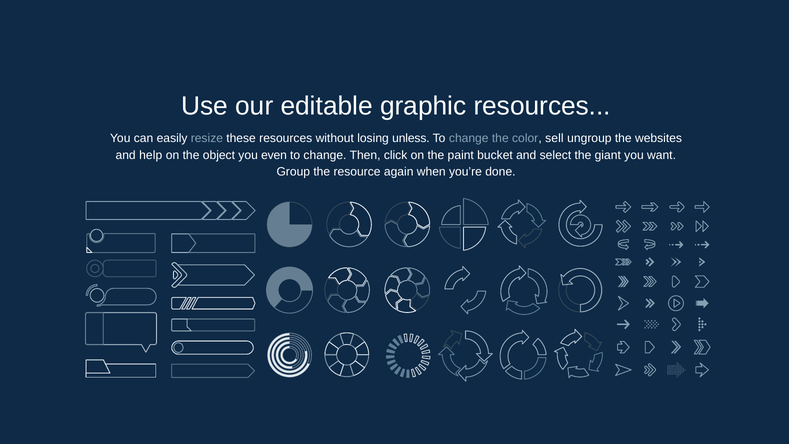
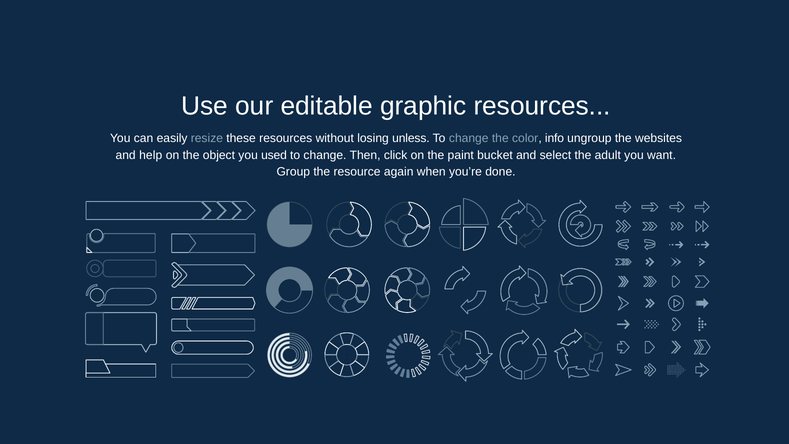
sell: sell -> info
even: even -> used
giant: giant -> adult
